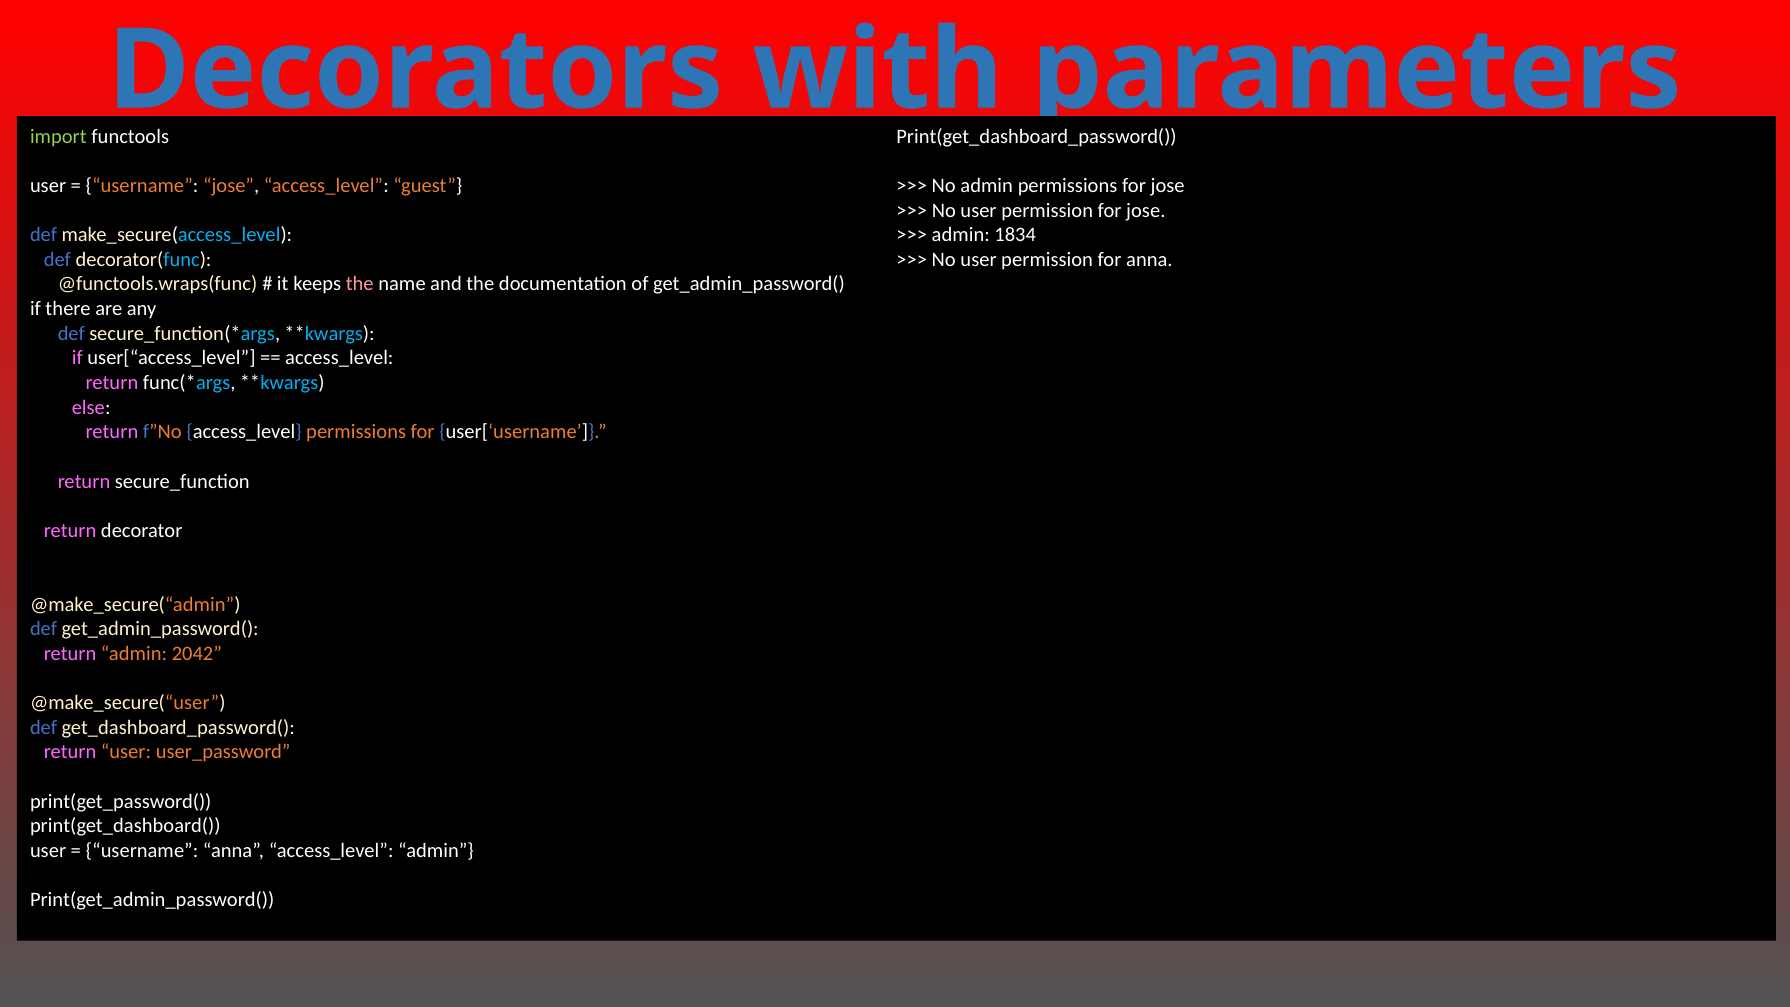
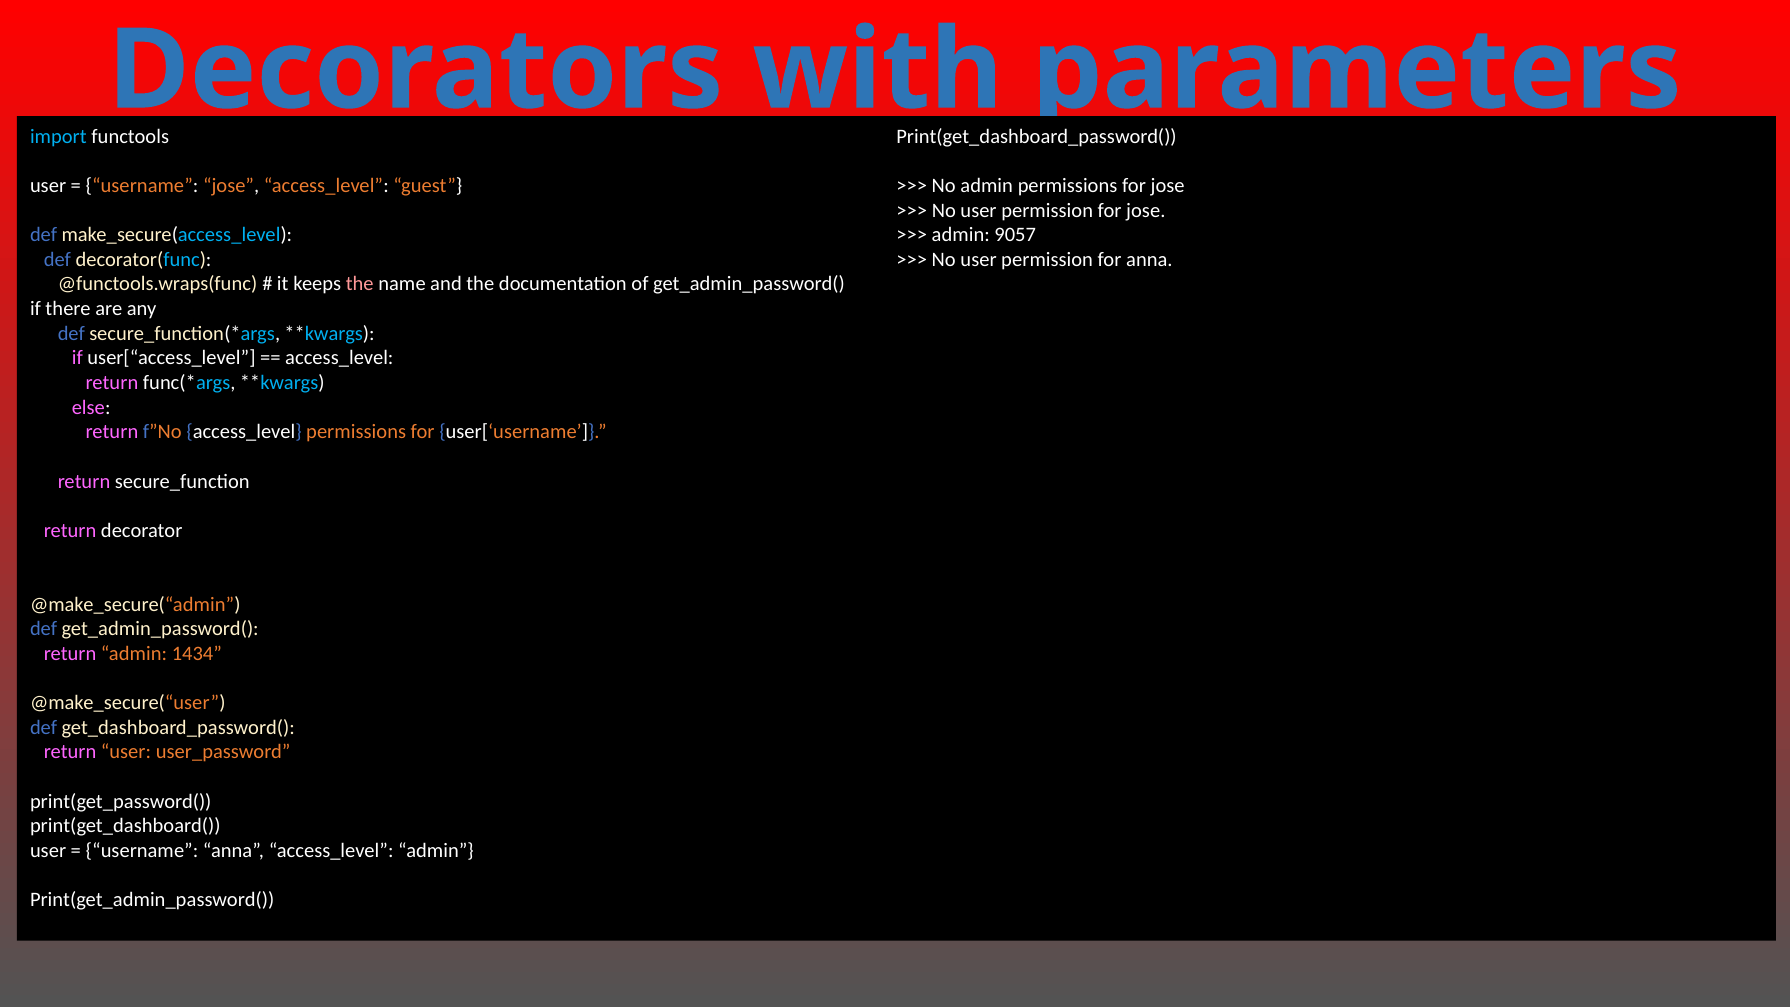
import colour: light green -> light blue
1834: 1834 -> 9057
2042: 2042 -> 1434
